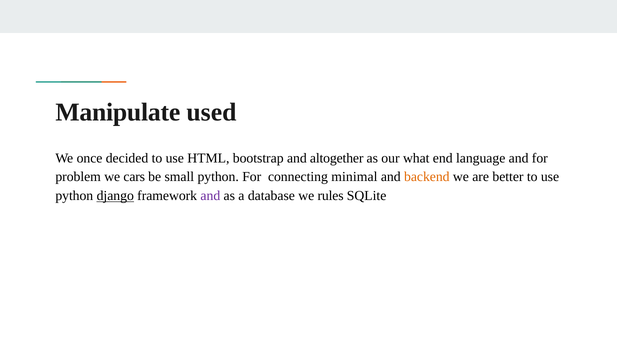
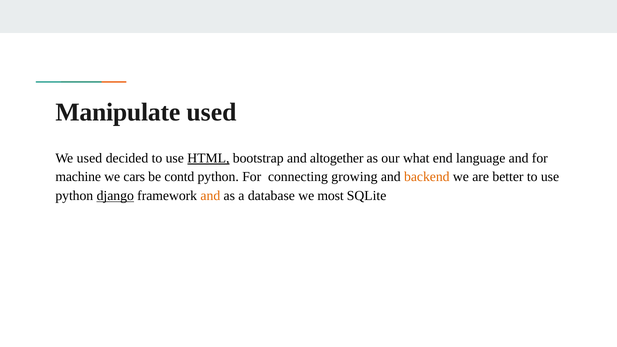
We once: once -> used
HTML underline: none -> present
problem: problem -> machine
small: small -> contd
minimal: minimal -> growing
and at (210, 196) colour: purple -> orange
rules: rules -> most
